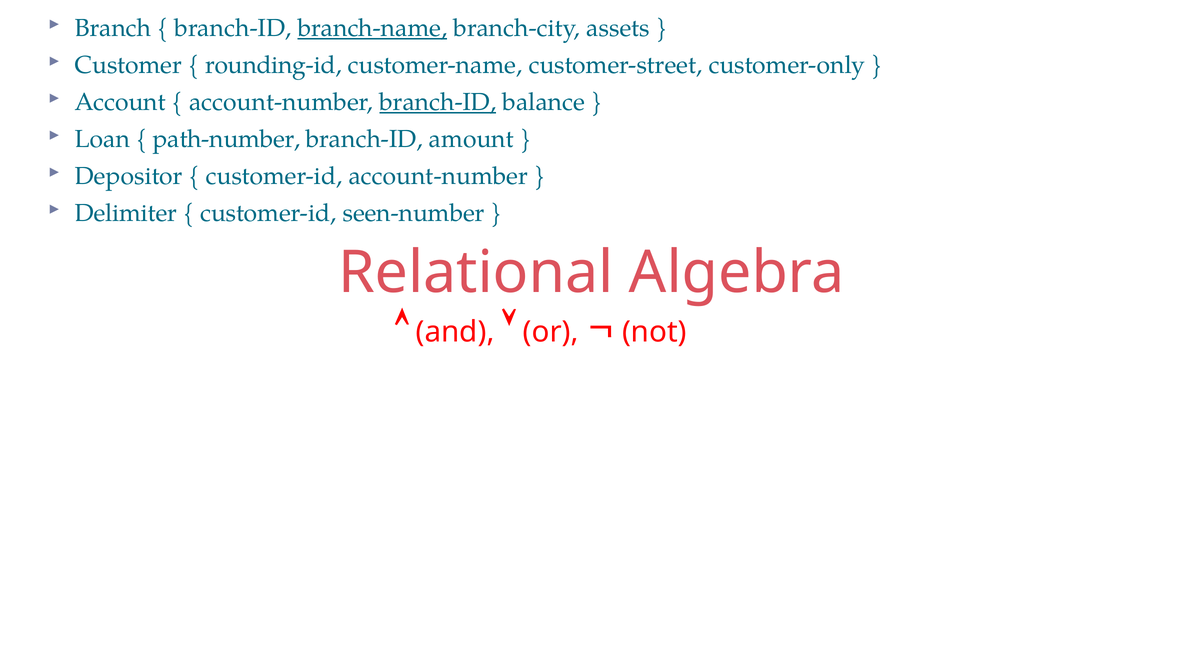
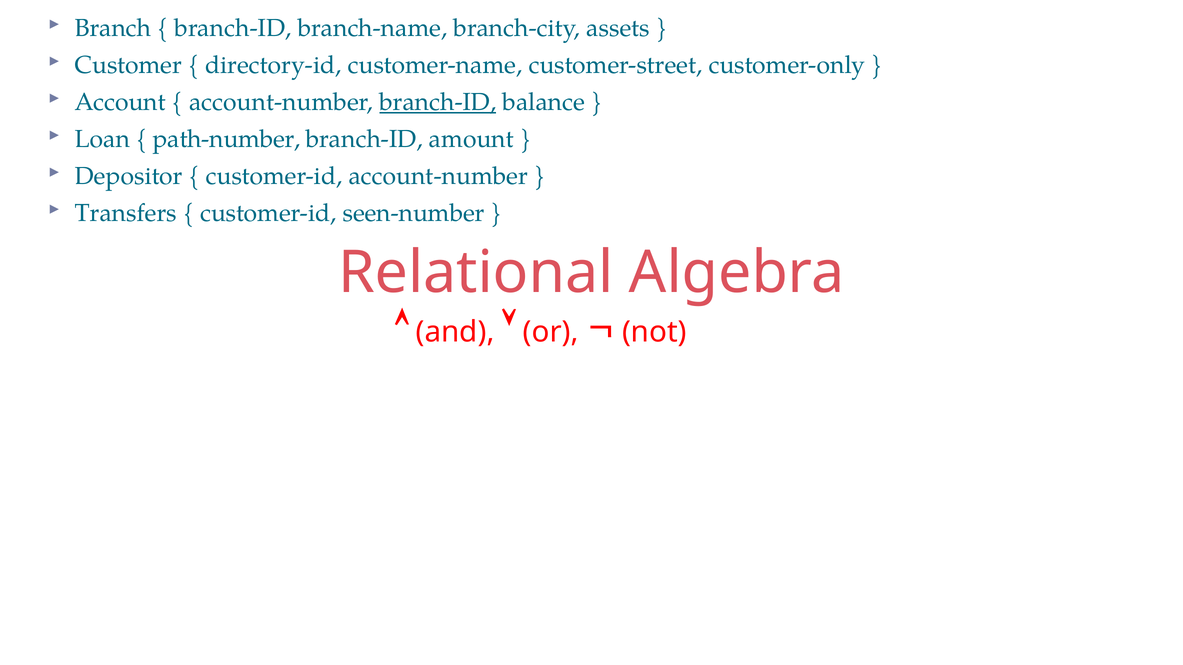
branch-name underline: present -> none
rounding-id: rounding-id -> directory-id
Delimiter: Delimiter -> Transfers
